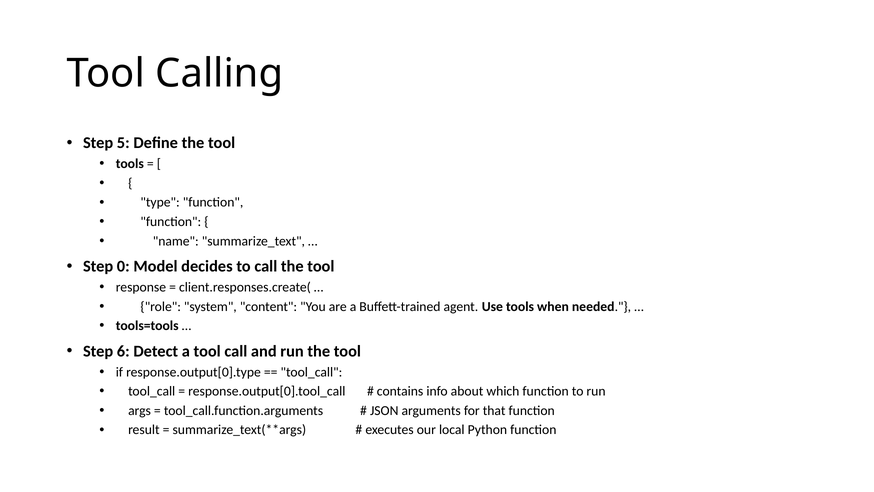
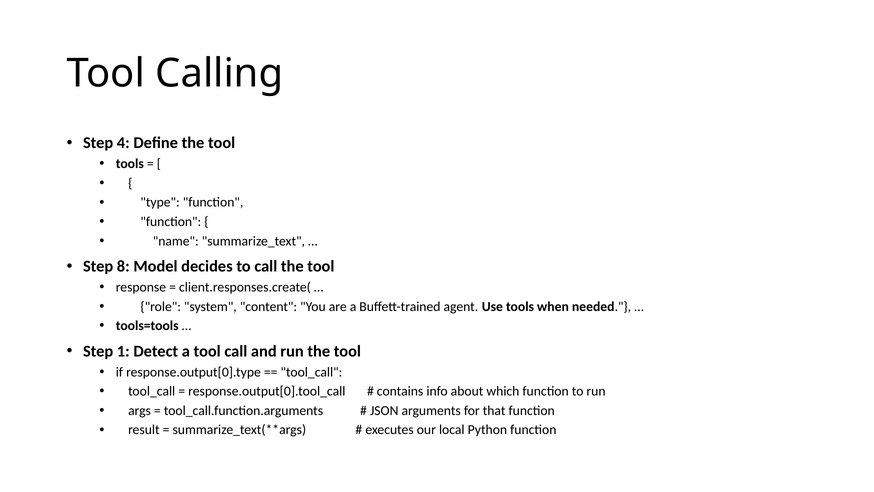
5: 5 -> 4
0: 0 -> 8
6: 6 -> 1
